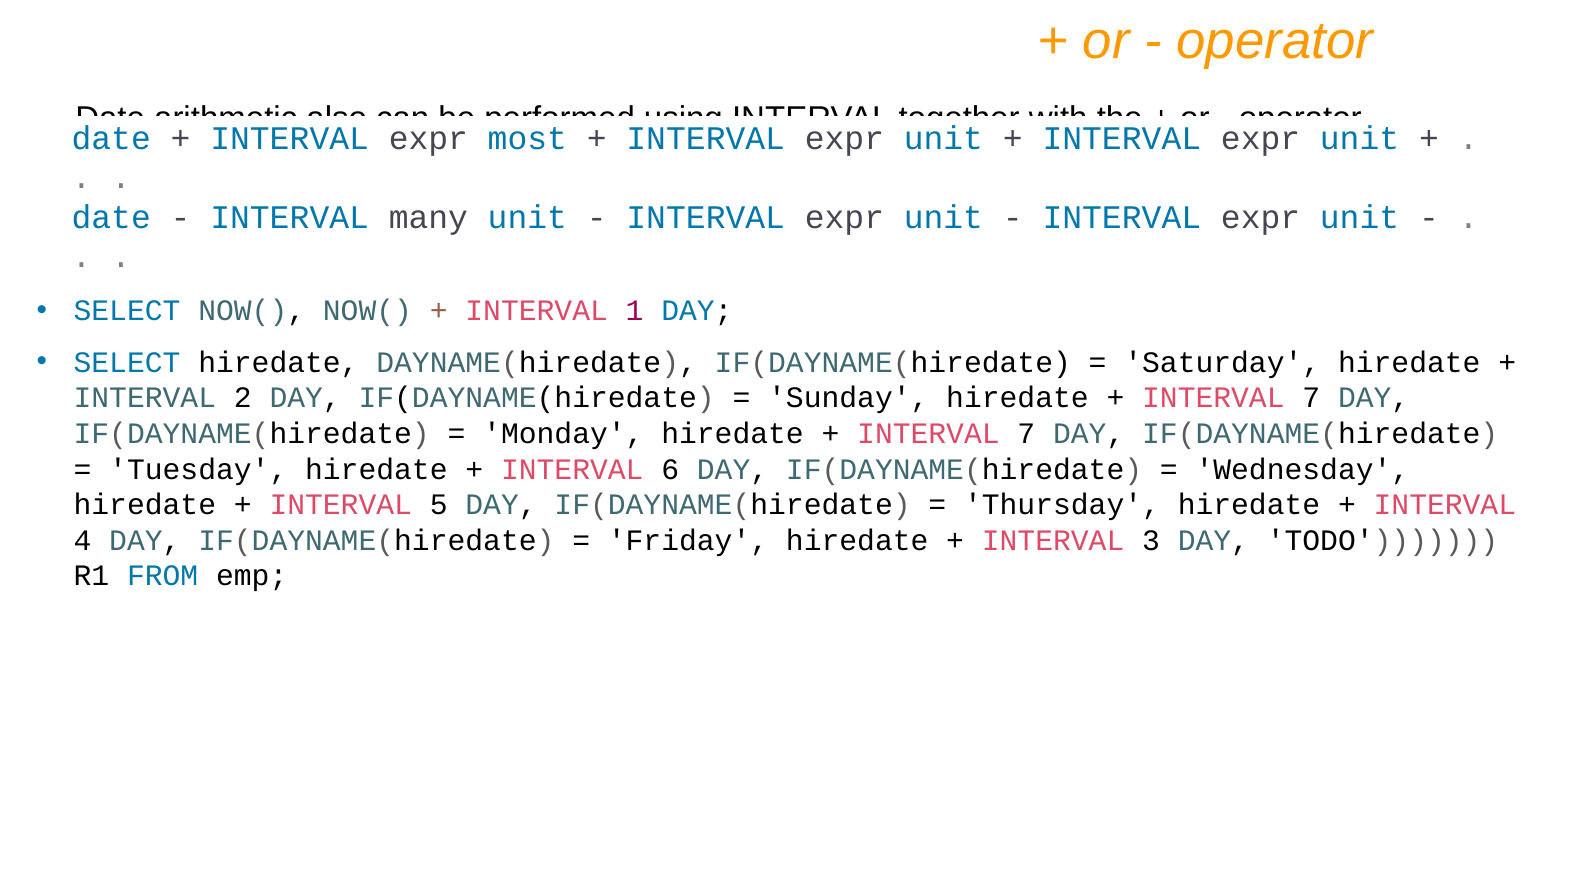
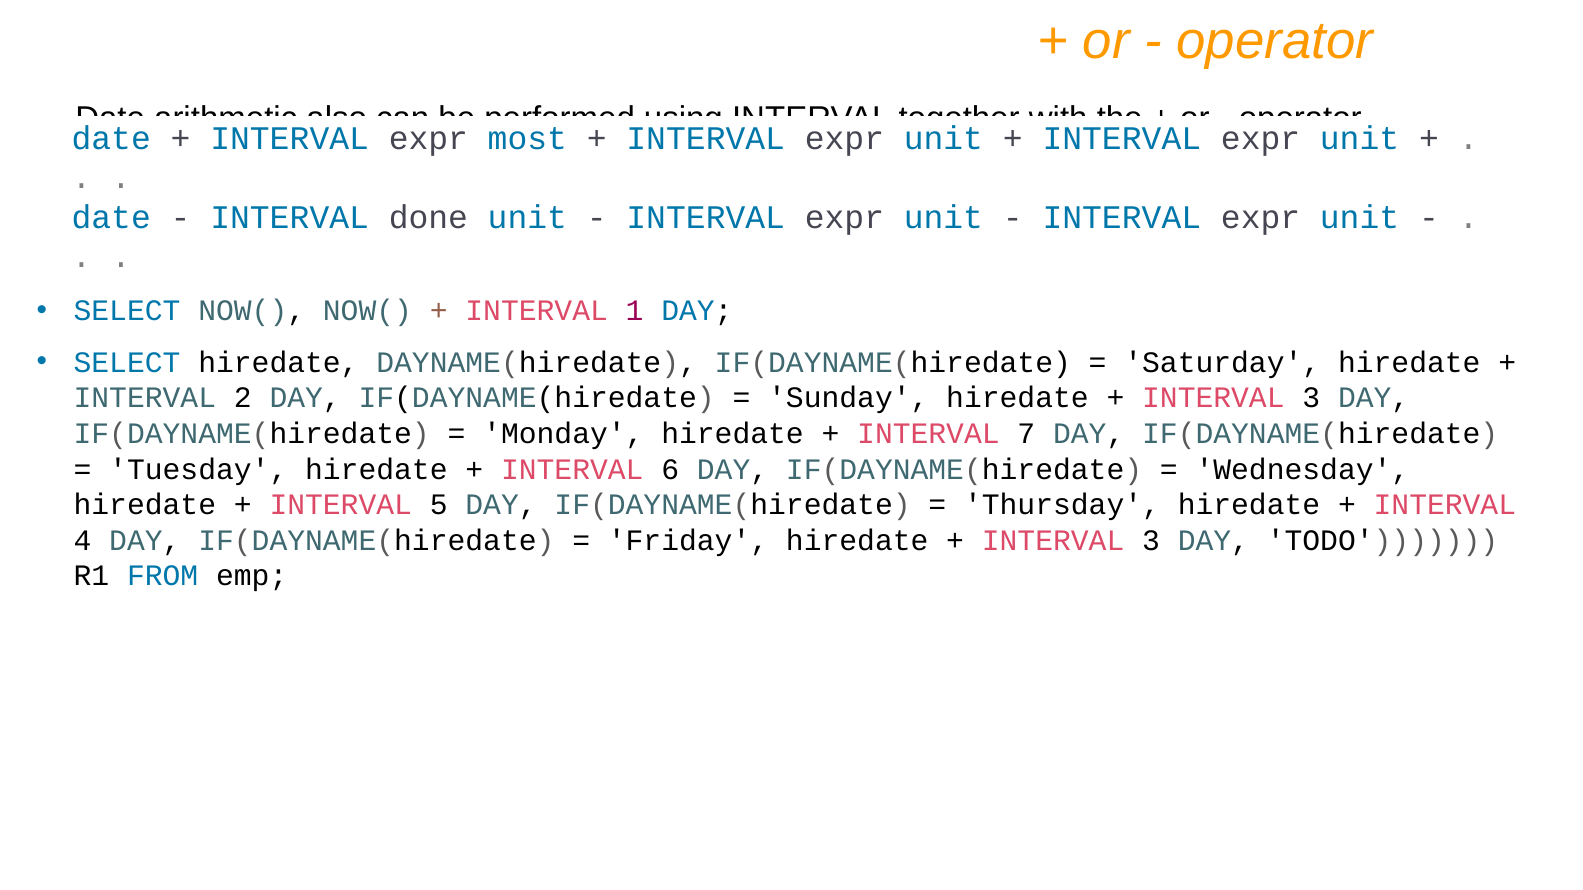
many: many -> done
7 at (1311, 398): 7 -> 3
